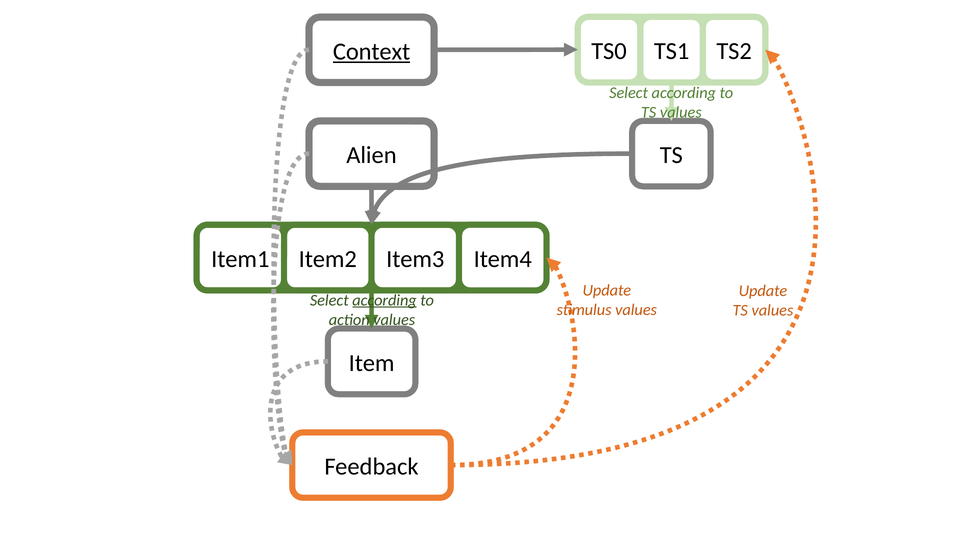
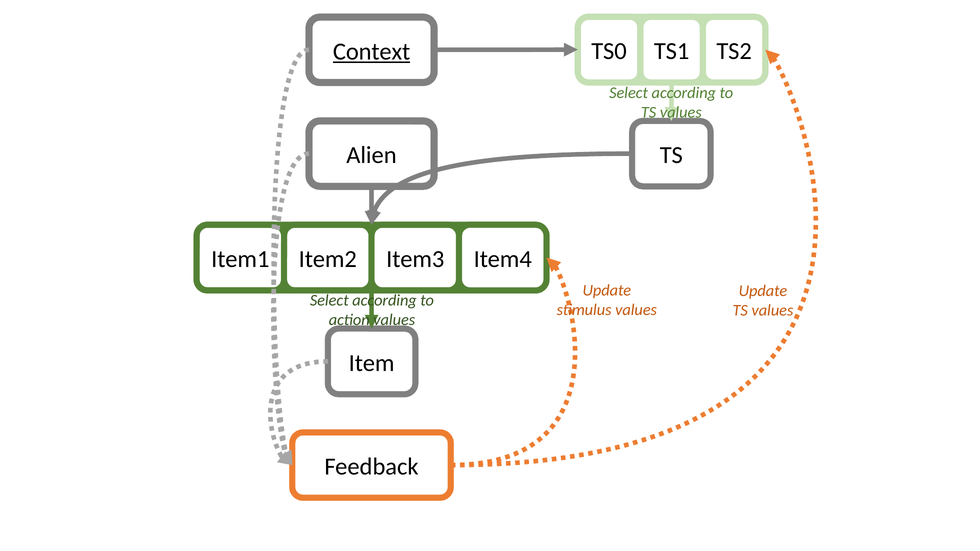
according at (385, 300) underline: present -> none
